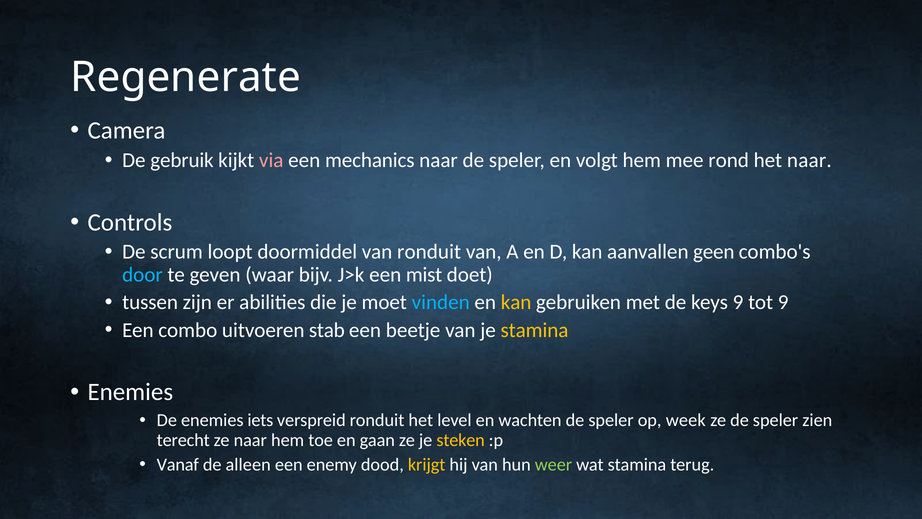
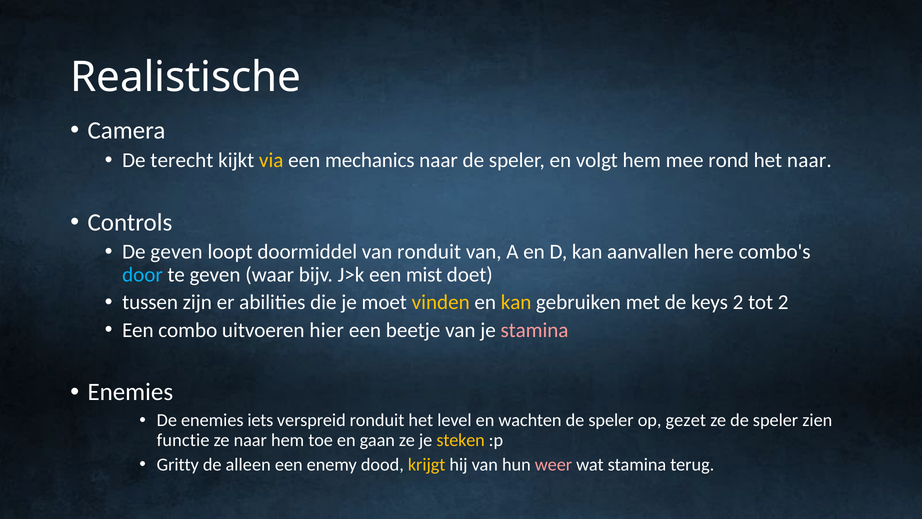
Regenerate: Regenerate -> Realistische
gebruik: gebruik -> terecht
via colour: pink -> yellow
De scrum: scrum -> geven
geen: geen -> here
vinden colour: light blue -> yellow
keys 9: 9 -> 2
tot 9: 9 -> 2
stab: stab -> hier
stamina at (534, 330) colour: yellow -> pink
week: week -> gezet
terecht: terecht -> functie
Vanaf: Vanaf -> Gritty
weer colour: light green -> pink
